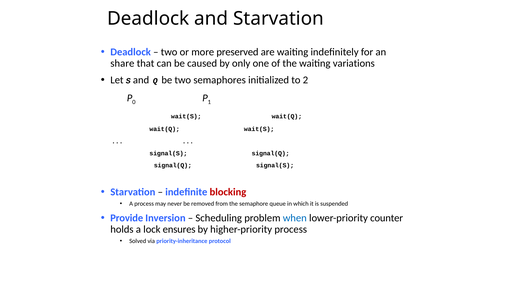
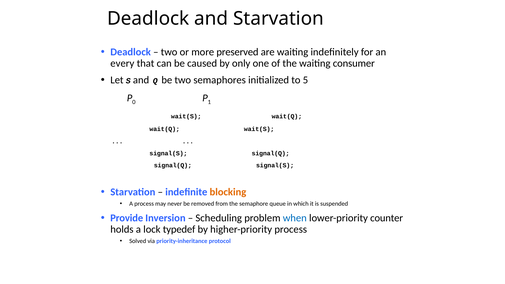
share: share -> every
variations: variations -> consumer
2: 2 -> 5
blocking colour: red -> orange
ensures: ensures -> typedef
